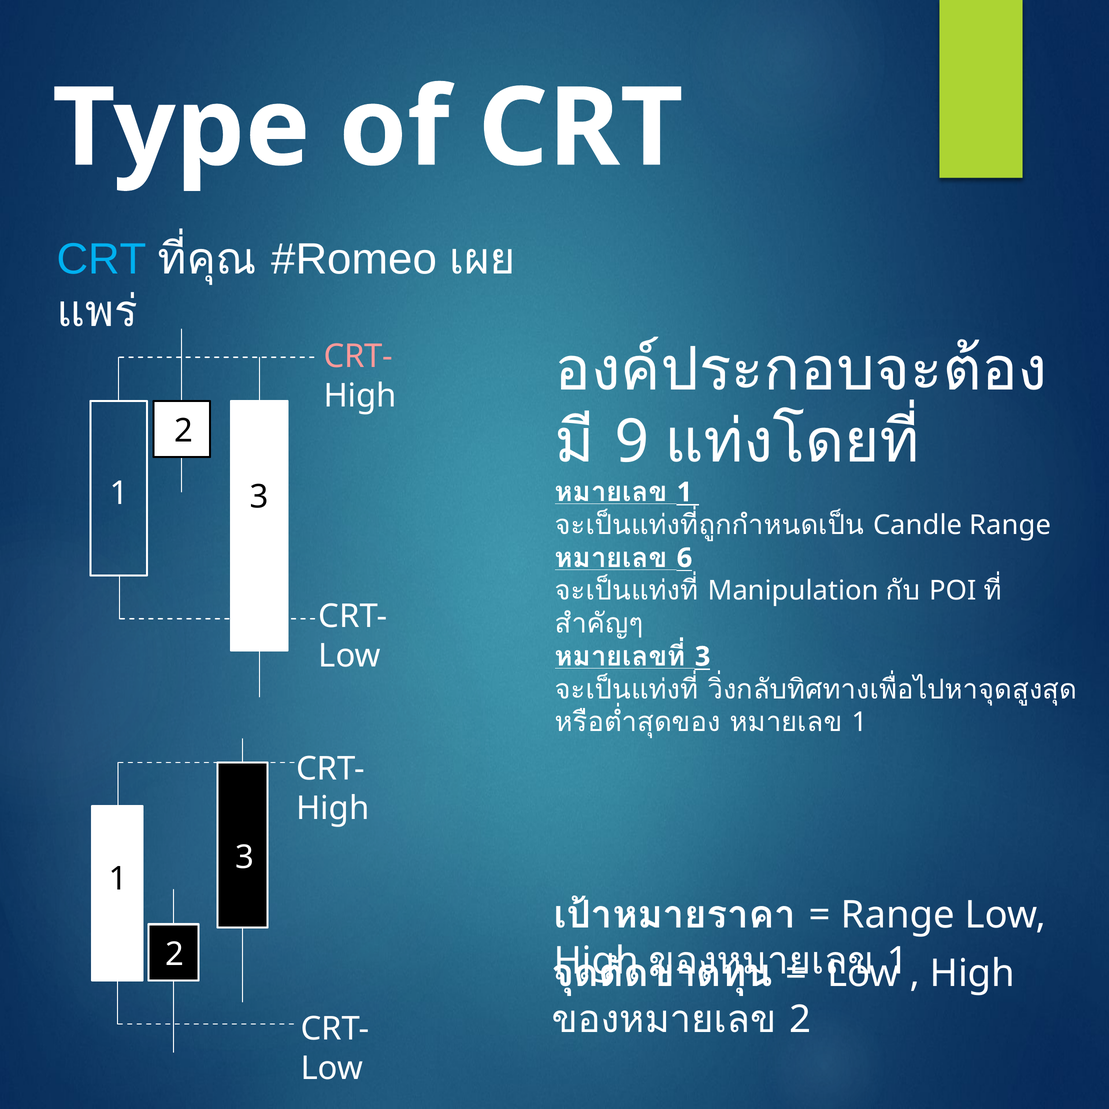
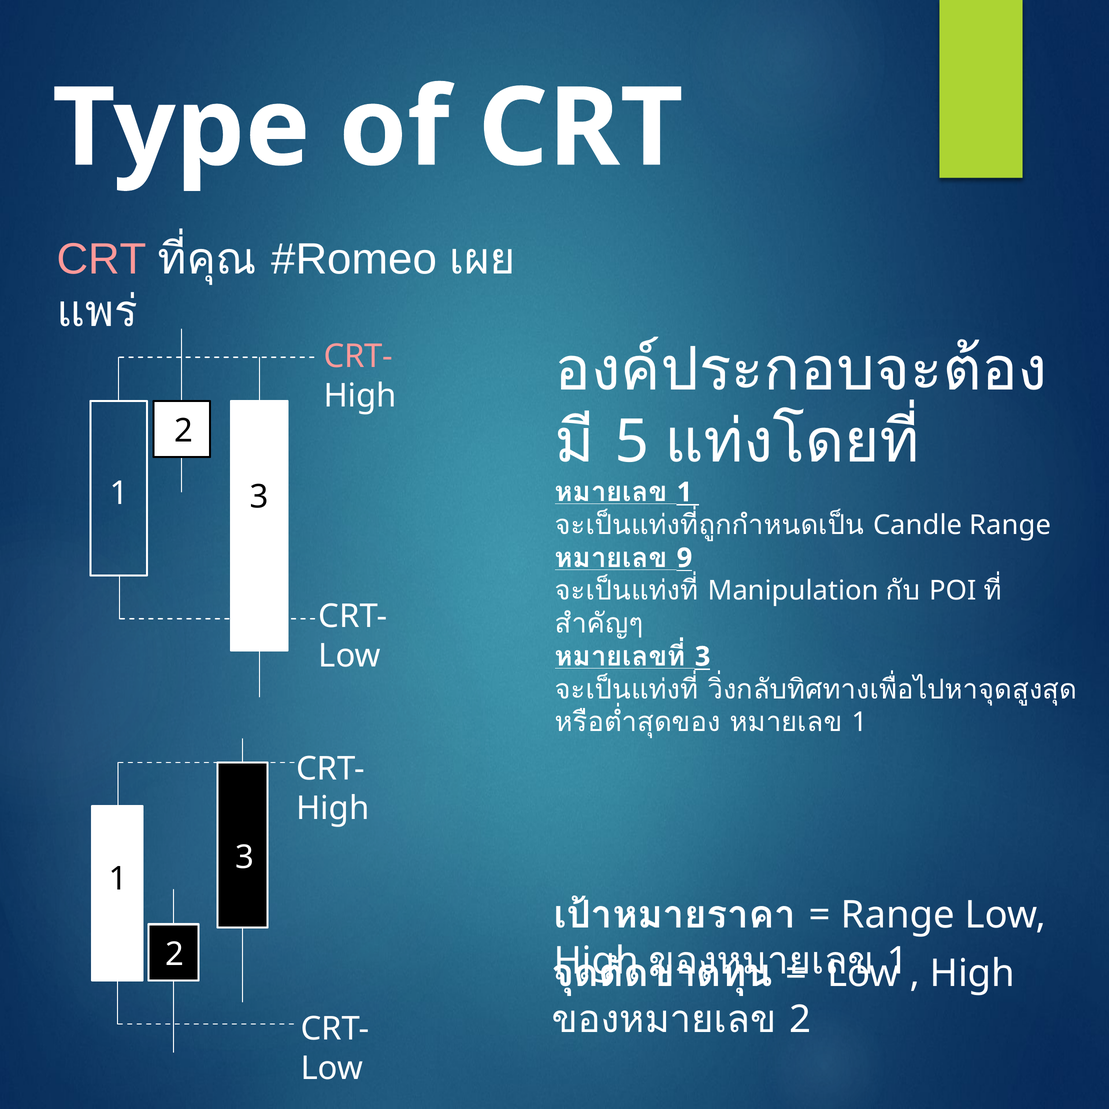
CRT at (102, 259) colour: light blue -> pink
9: 9 -> 5
6: 6 -> 9
